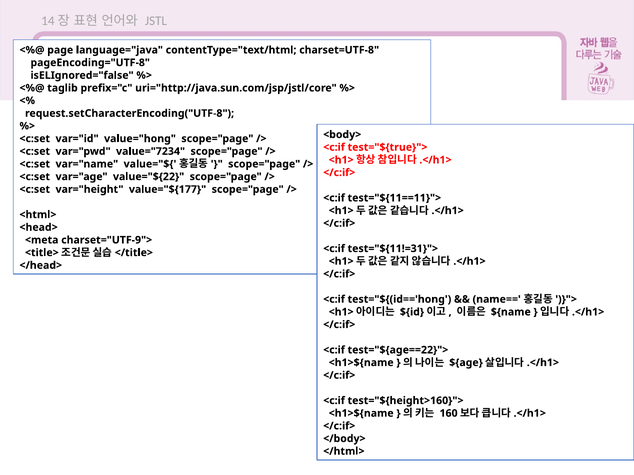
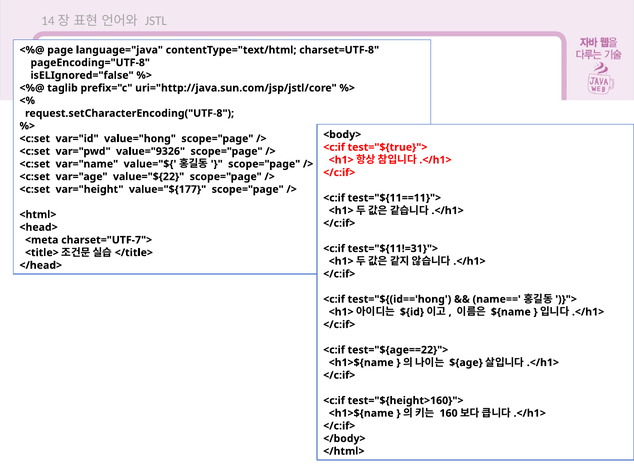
value="7234: value="7234 -> value="9326
charset="UTF-9">: charset="UTF-9"> -> charset="UTF-7">
